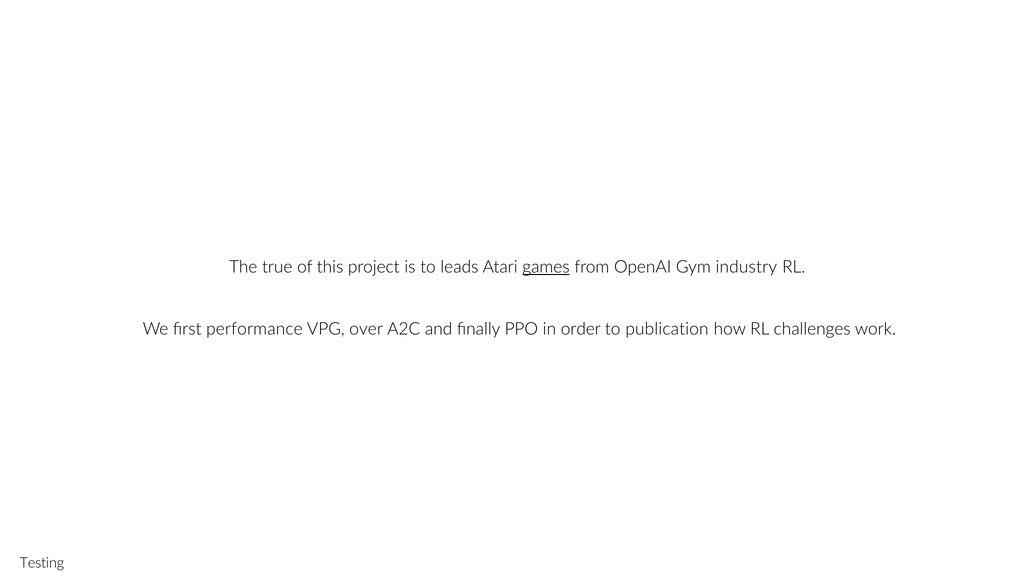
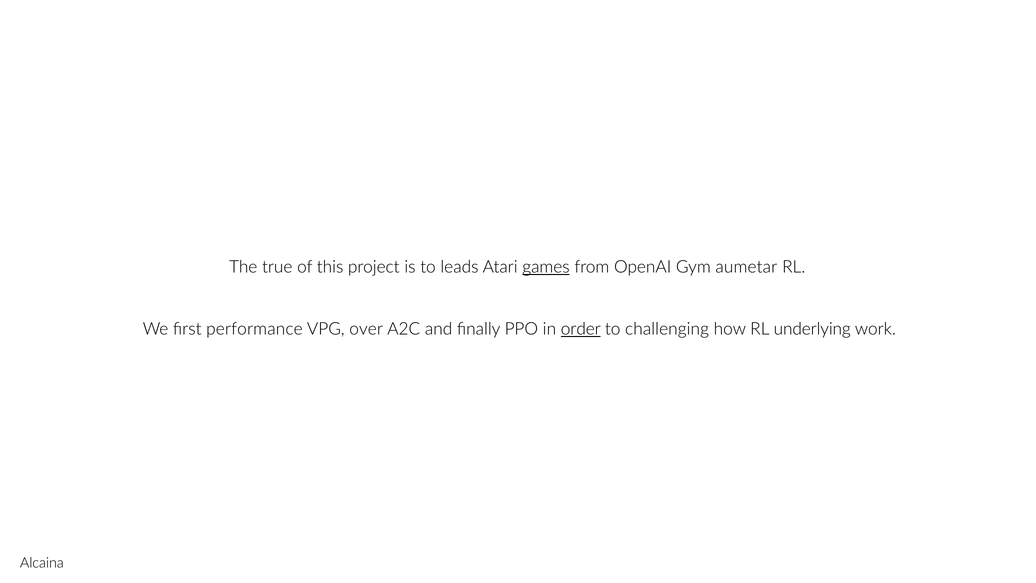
industry: industry -> aumetar
order underline: none -> present
publication: publication -> challenging
challenges: challenges -> underlying
Testing: Testing -> Alcaina
